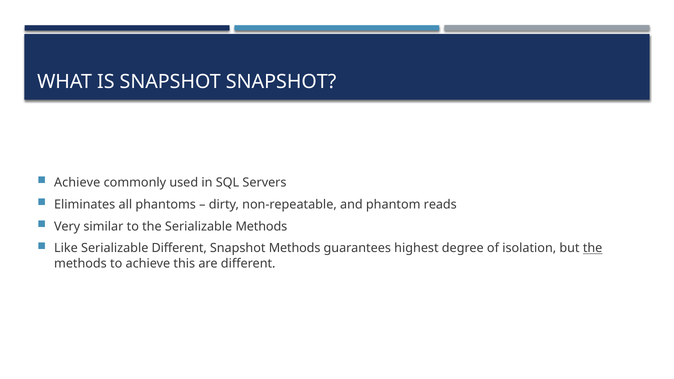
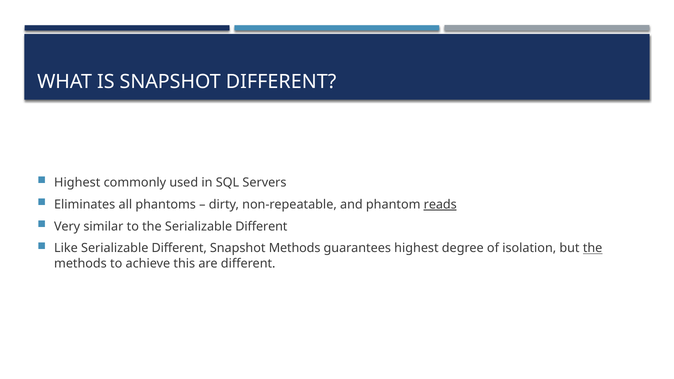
SNAPSHOT SNAPSHOT: SNAPSHOT -> DIFFERENT
Achieve at (77, 183): Achieve -> Highest
reads underline: none -> present
the Serializable Methods: Methods -> Different
